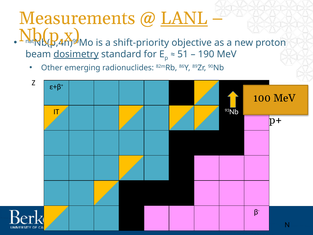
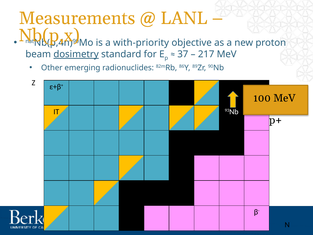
LANL underline: present -> none
shift-priority: shift-priority -> with-priority
51: 51 -> 37
190: 190 -> 217
